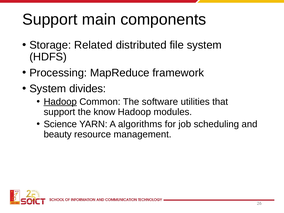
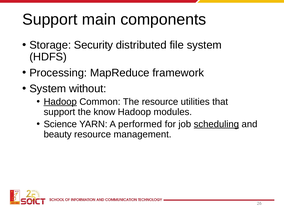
Related: Related -> Security
divides: divides -> without
The software: software -> resource
algorithms: algorithms -> performed
scheduling underline: none -> present
